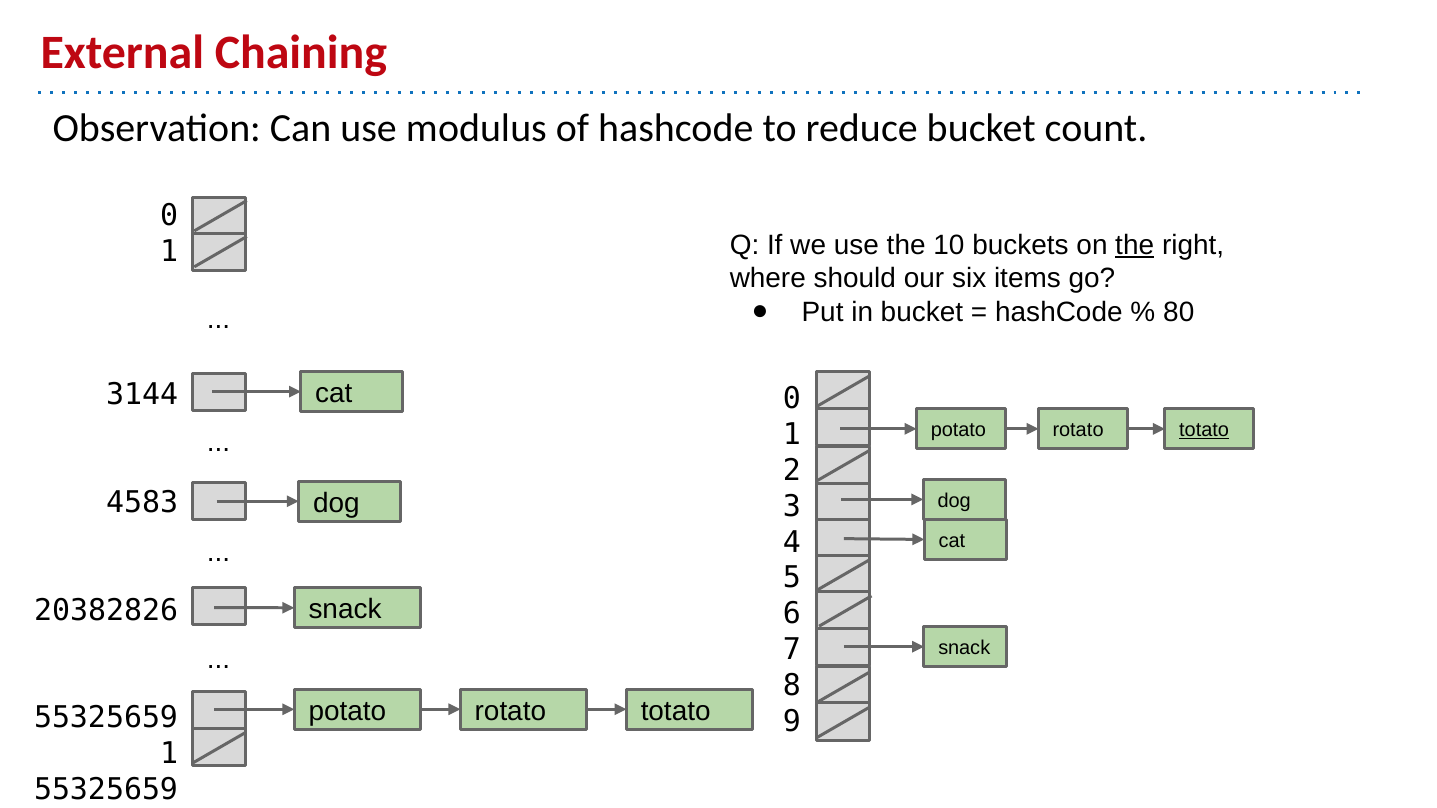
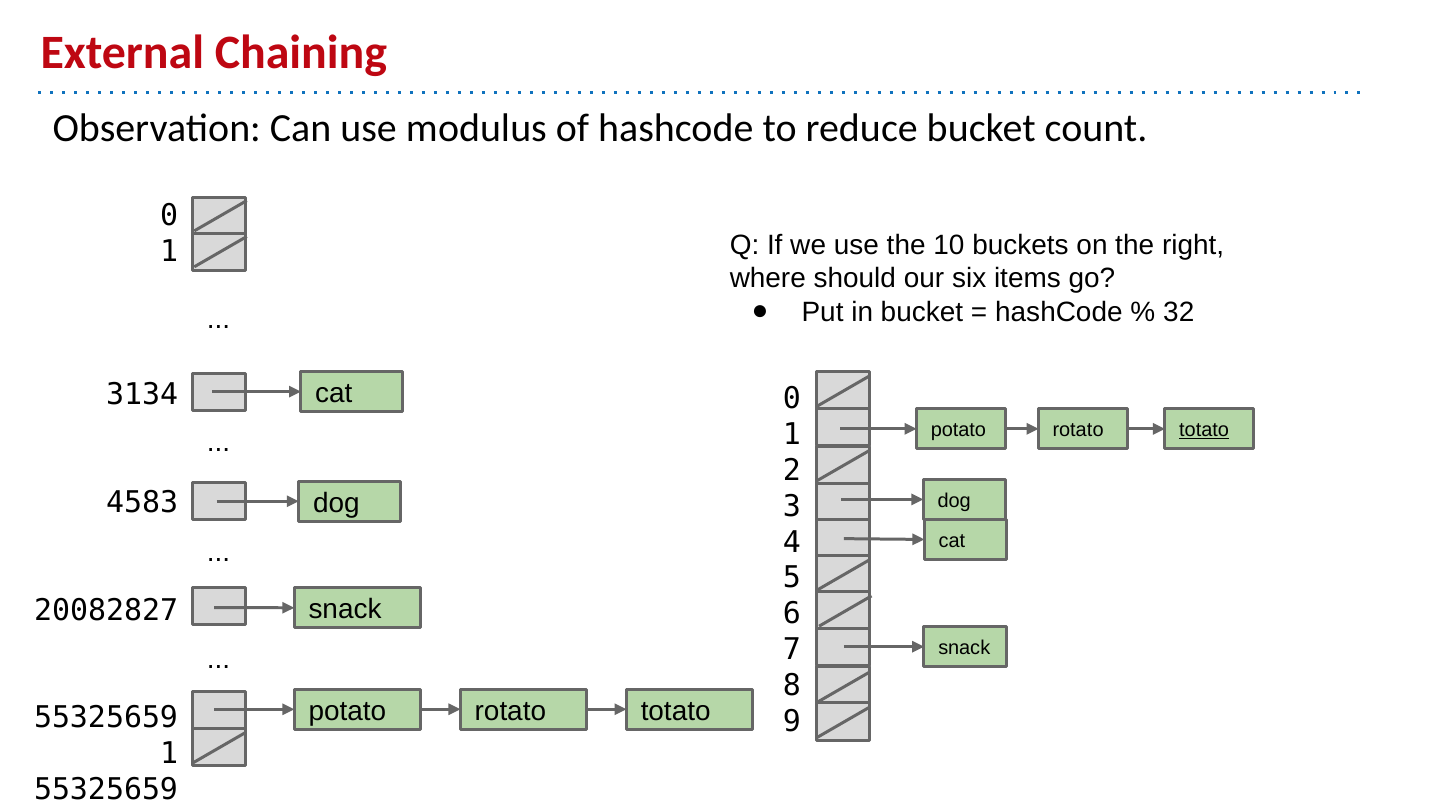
the at (1135, 245) underline: present -> none
80: 80 -> 32
3144: 3144 -> 3134
20382826: 20382826 -> 20082827
